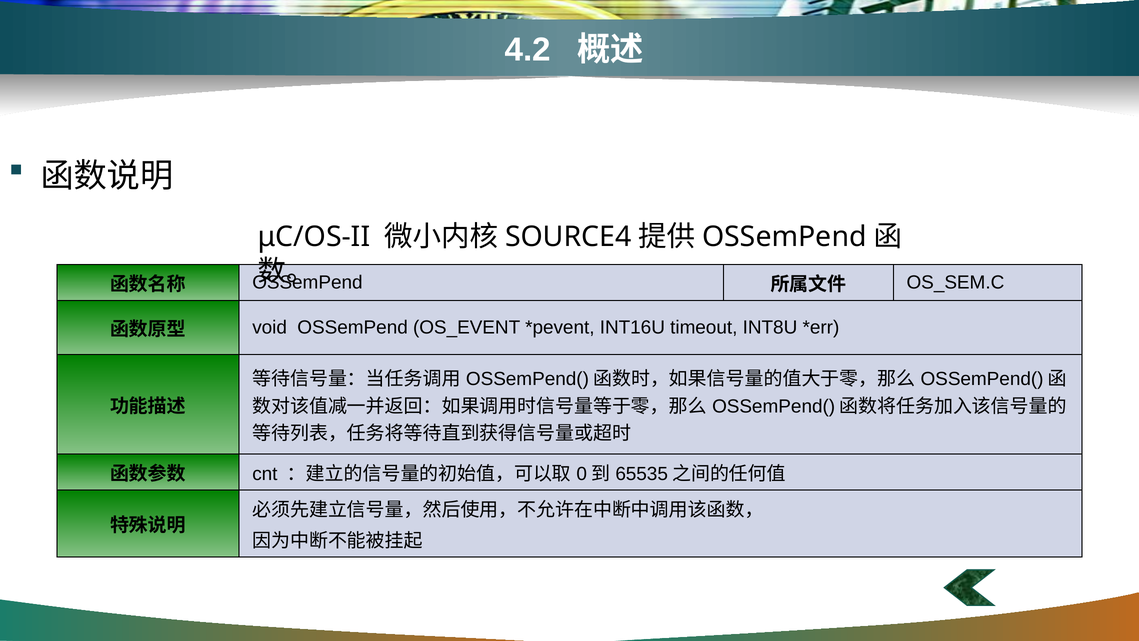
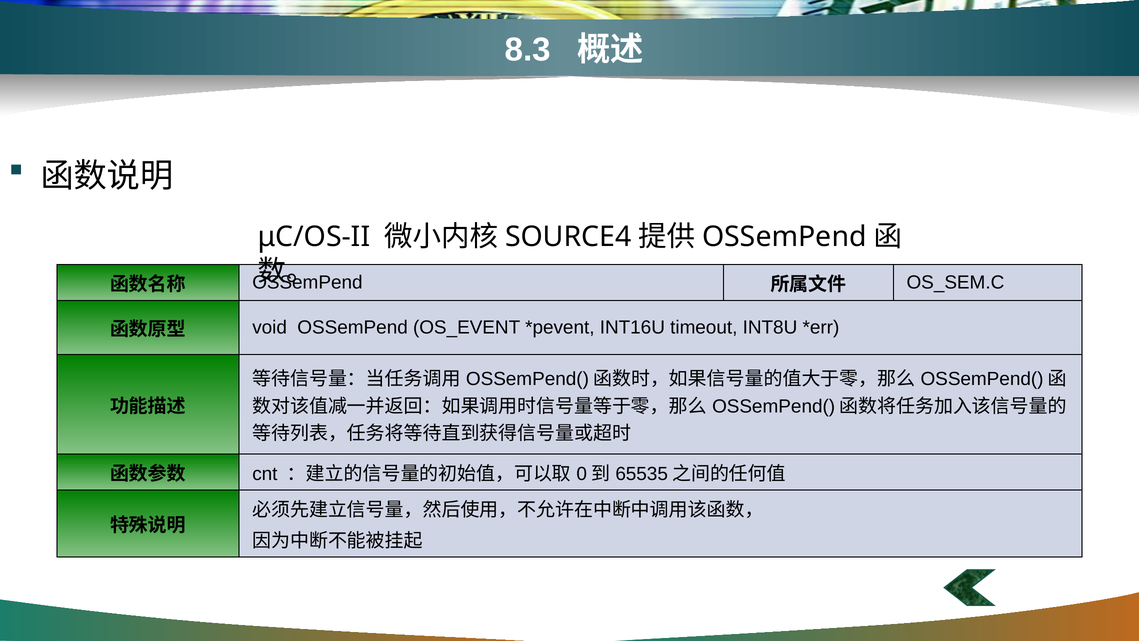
4.2: 4.2 -> 8.3
